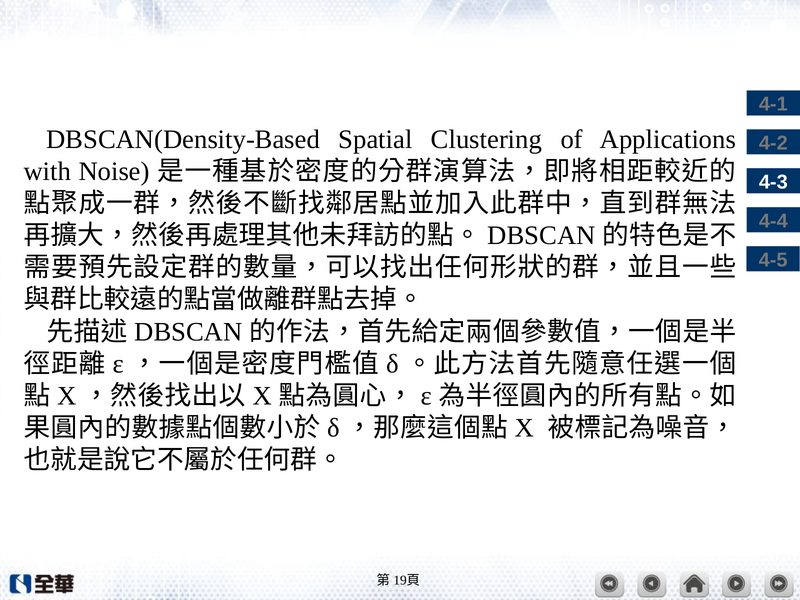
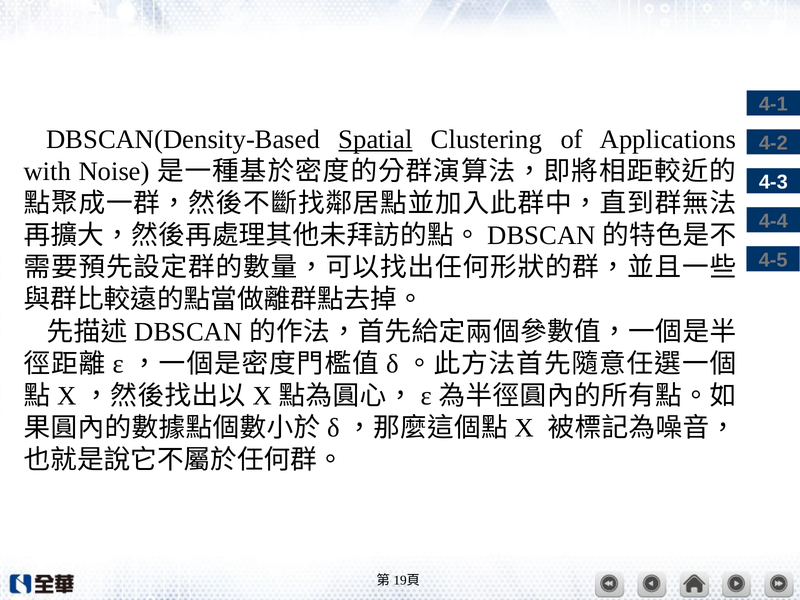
Spatial underline: none -> present
